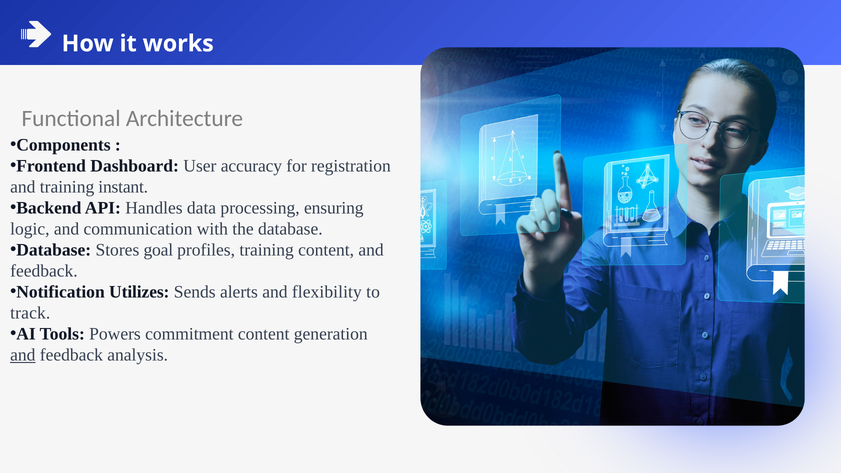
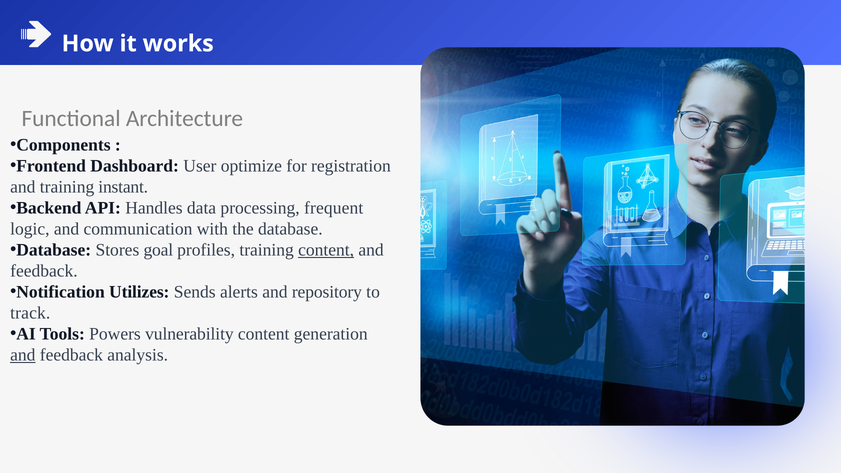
accuracy: accuracy -> optimize
ensuring: ensuring -> frequent
content at (326, 250) underline: none -> present
flexibility: flexibility -> repository
commitment: commitment -> vulnerability
